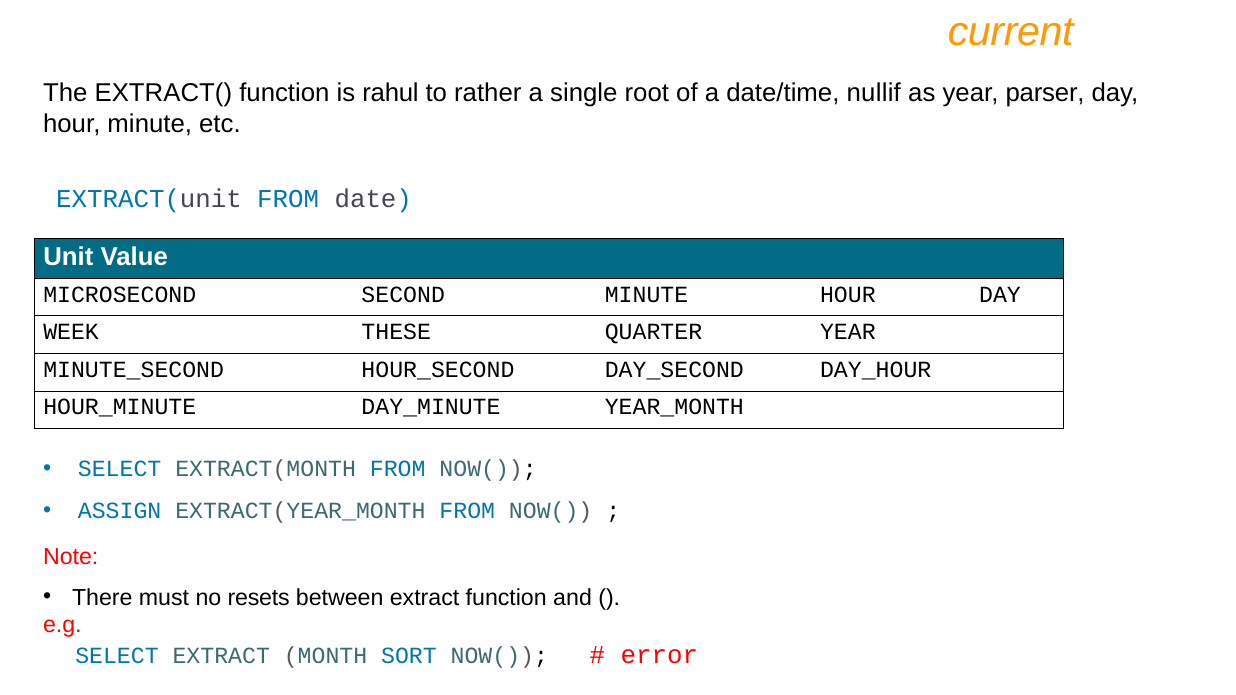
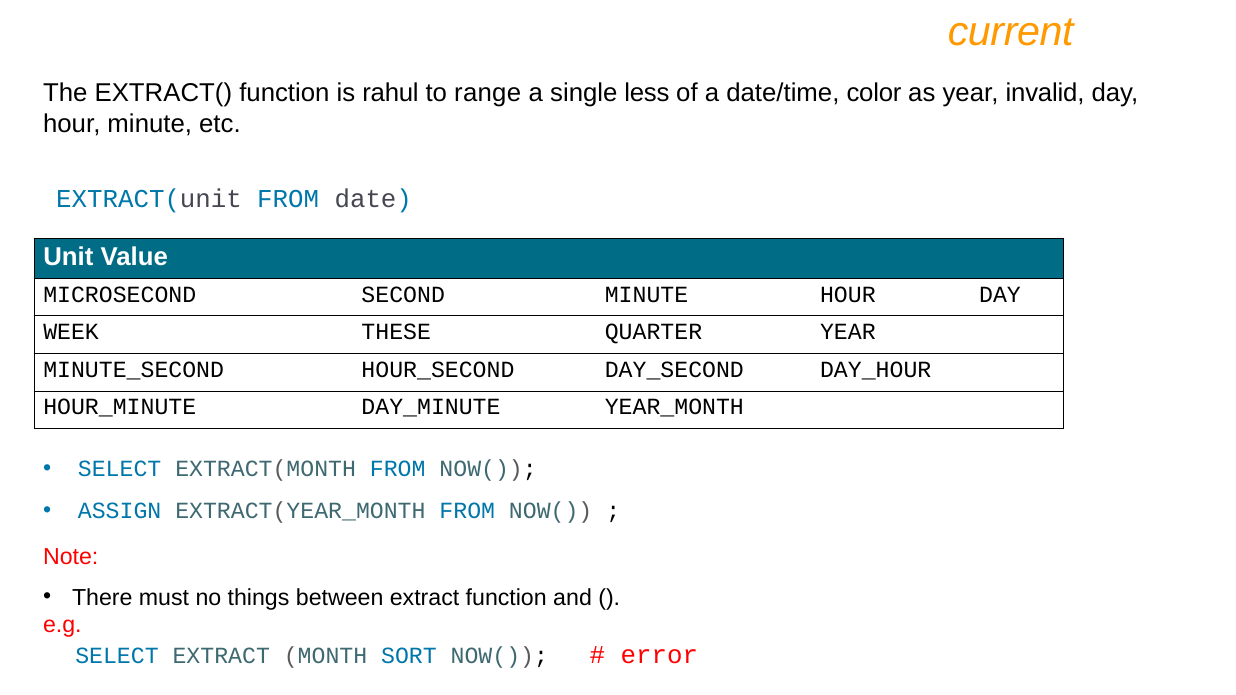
rather: rather -> range
root: root -> less
nullif: nullif -> color
parser: parser -> invalid
resets: resets -> things
